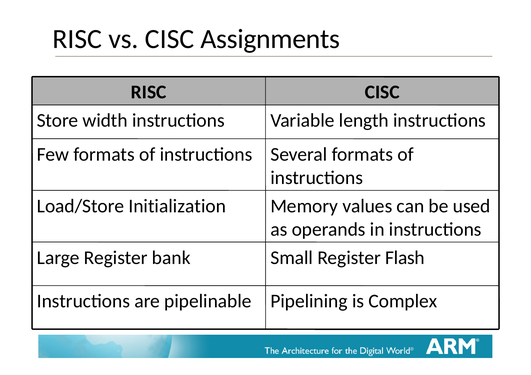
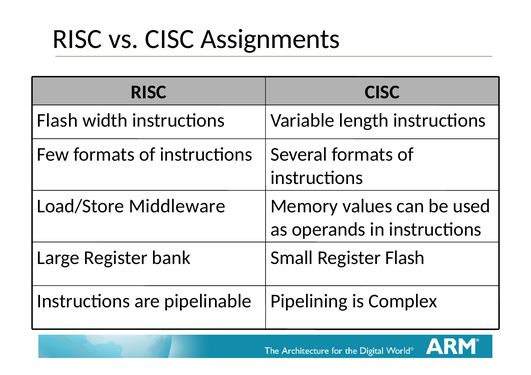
Store at (58, 121): Store -> Flash
Initialization: Initialization -> Middleware
